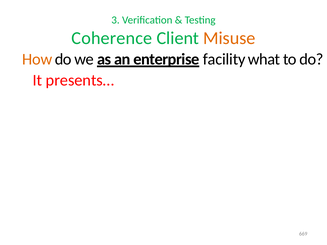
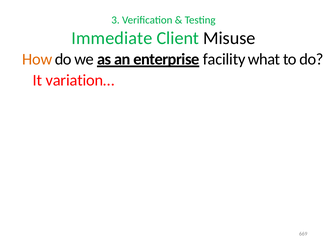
Coherence: Coherence -> Immediate
Misuse colour: orange -> black
presents…: presents… -> variation…
